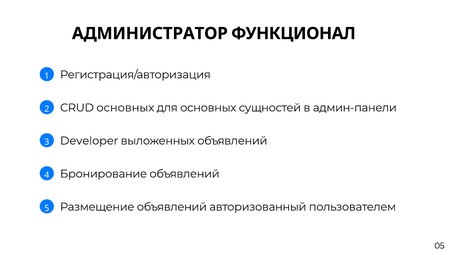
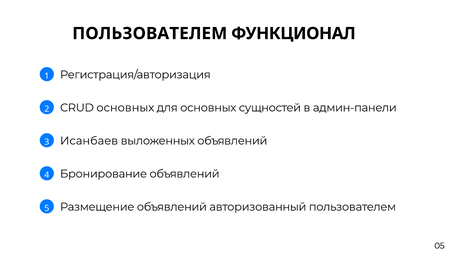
АДМИНИСТРАТОР at (150, 34): АДМИНИСТРАТОР -> ПОЛЬЗОВАТЕЛЕМ
Developer: Developer -> Исанбаев
